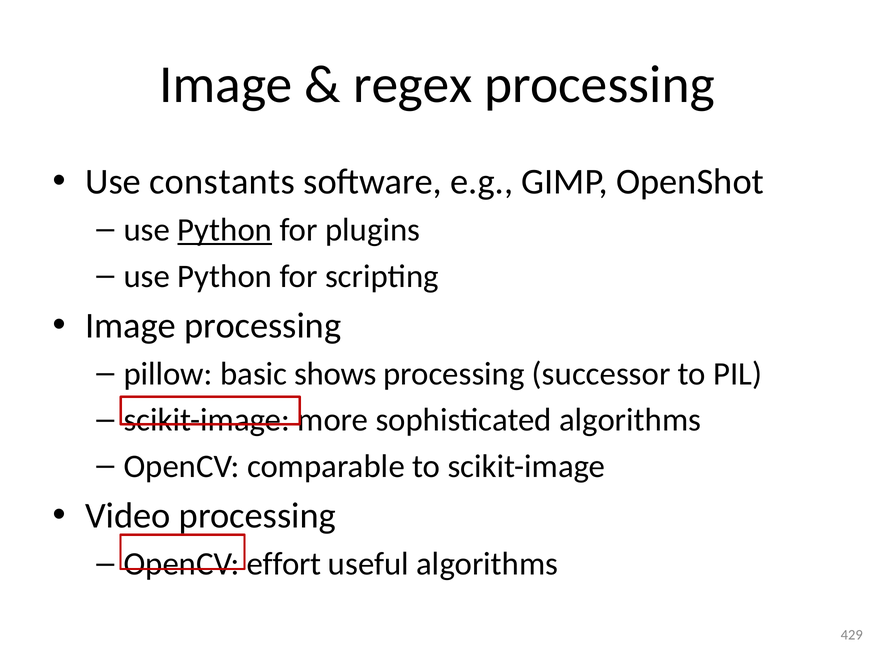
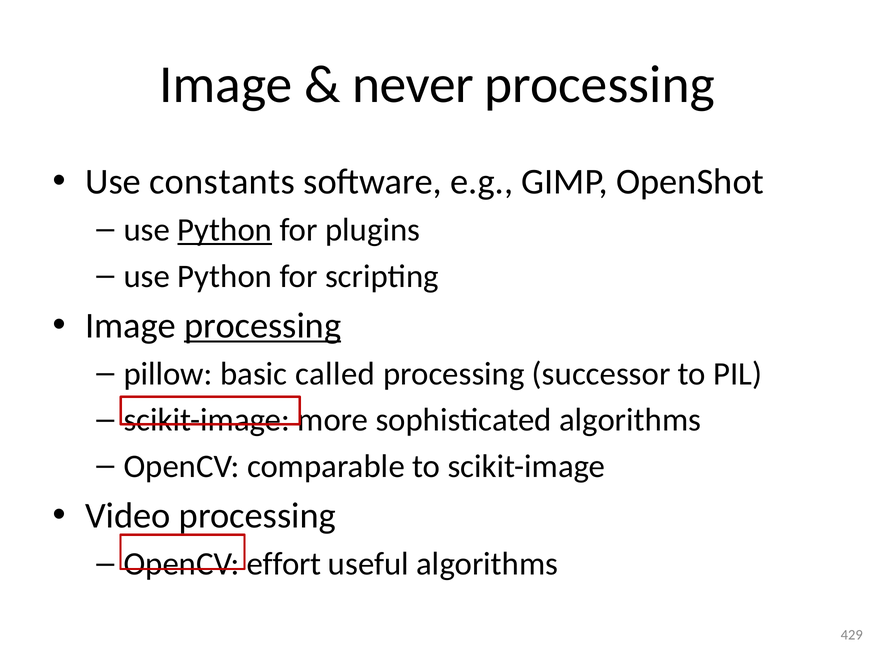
regex: regex -> never
processing at (263, 326) underline: none -> present
shows: shows -> called
